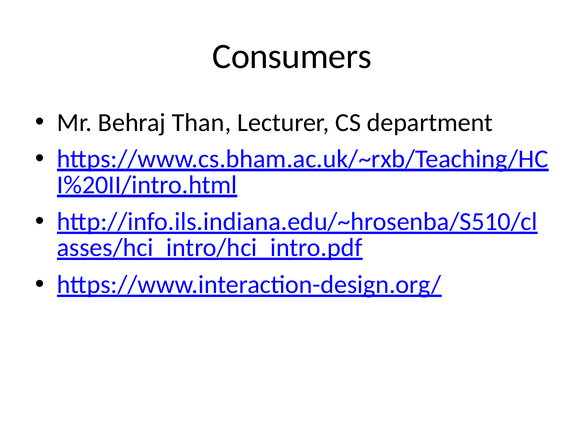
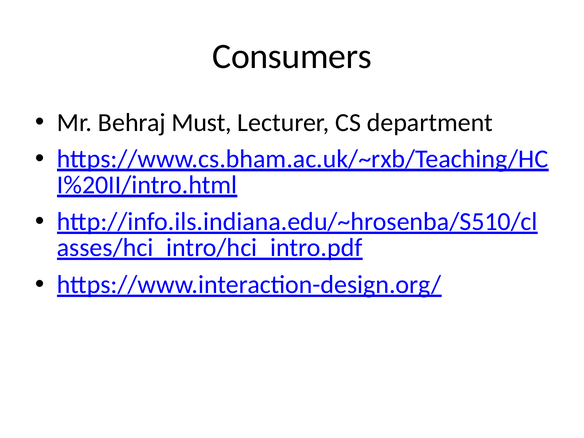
Than: Than -> Must
